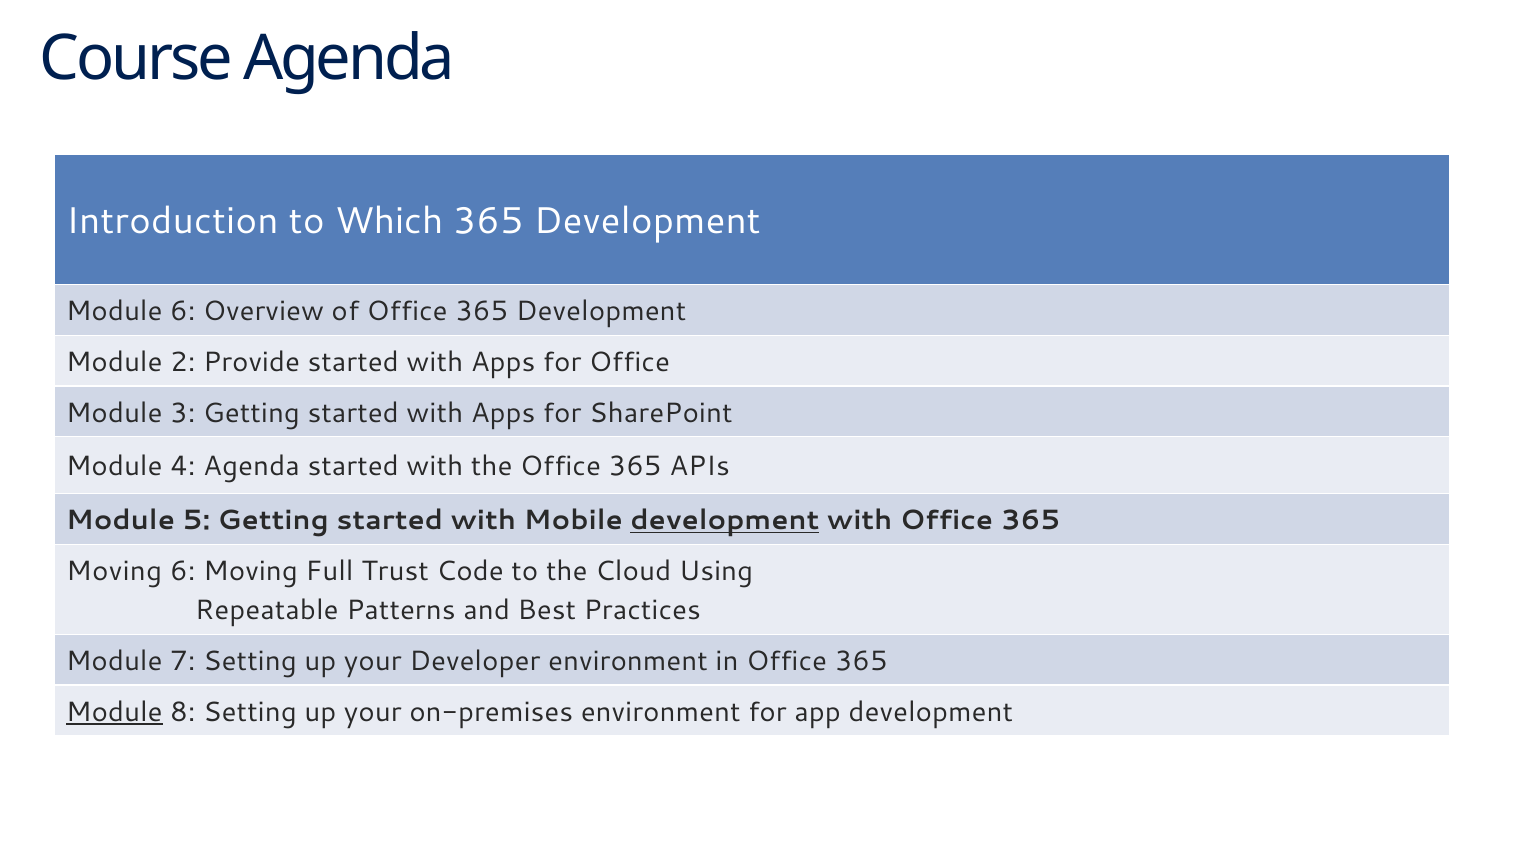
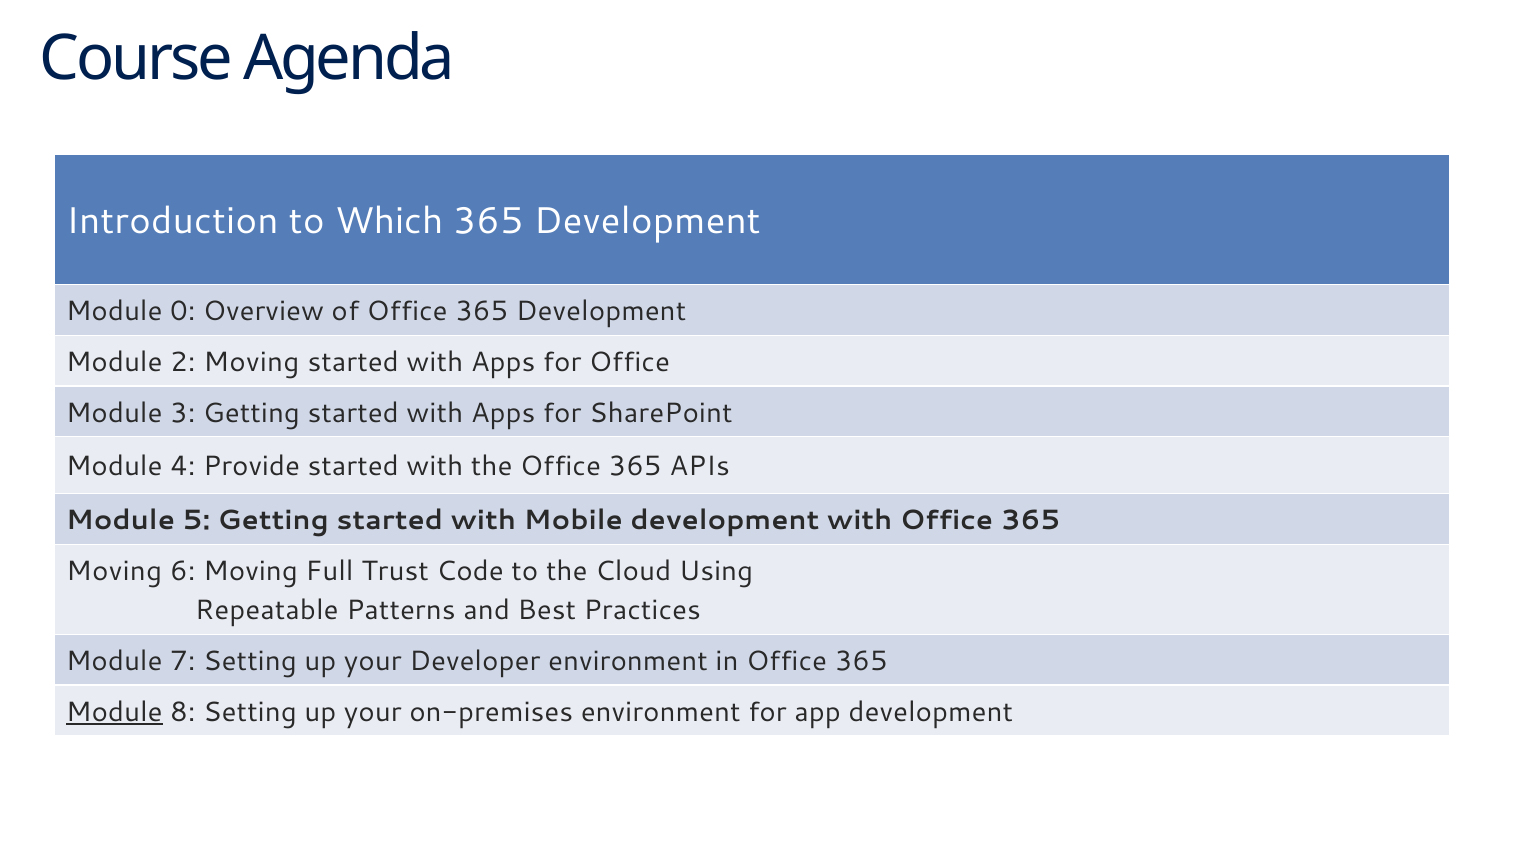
Module 6: 6 -> 0
2 Provide: Provide -> Moving
4 Agenda: Agenda -> Provide
development at (725, 521) underline: present -> none
